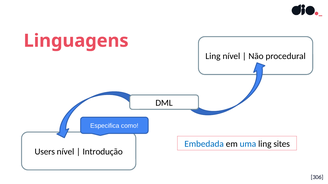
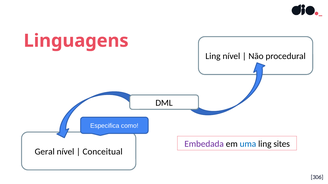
Embedada colour: blue -> purple
Users: Users -> Geral
Introdução: Introdução -> Conceitual
